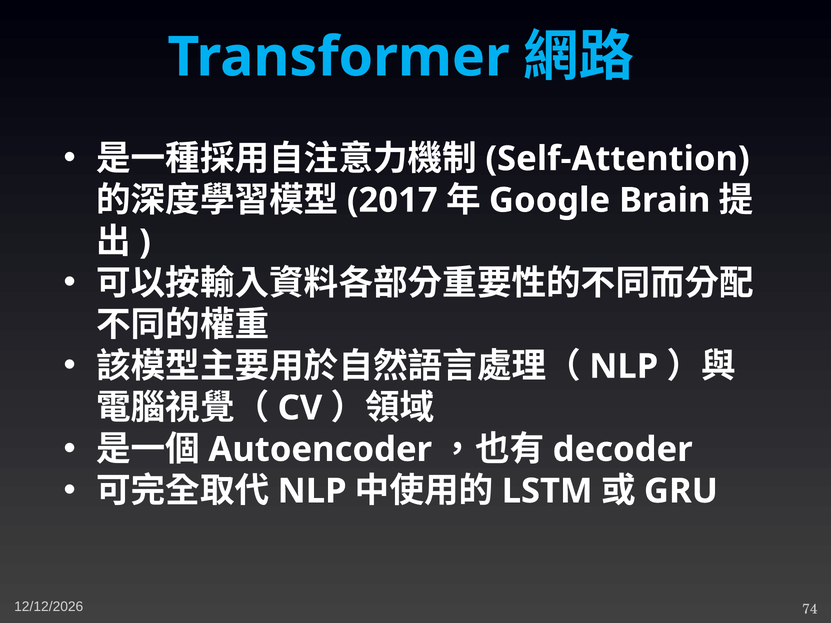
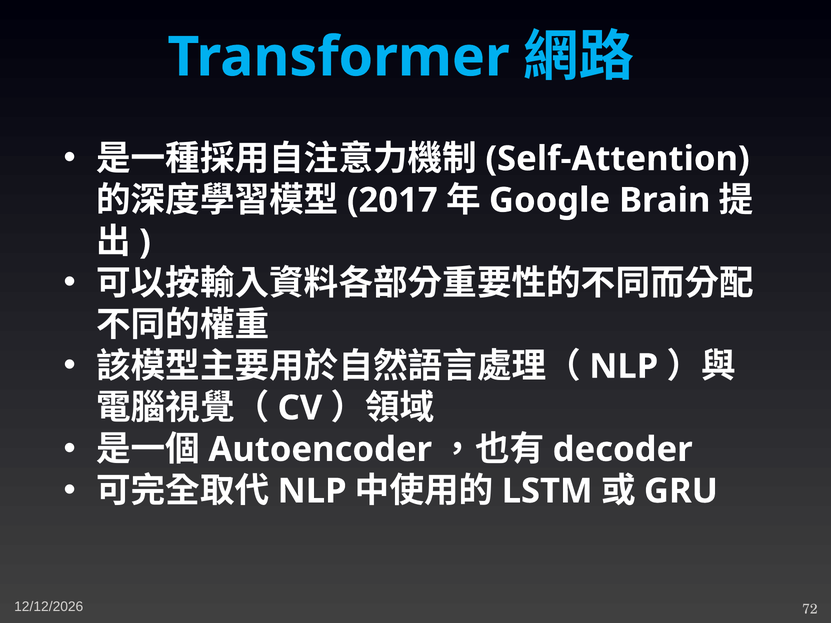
74: 74 -> 72
